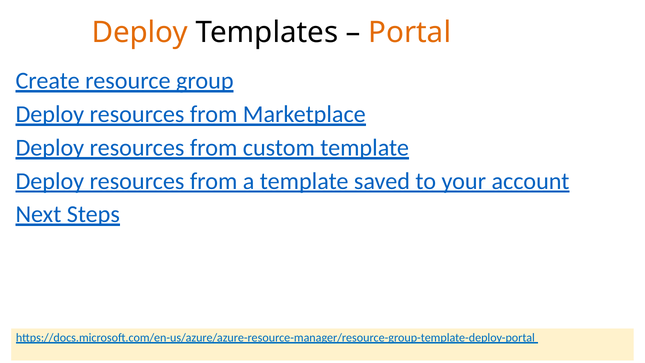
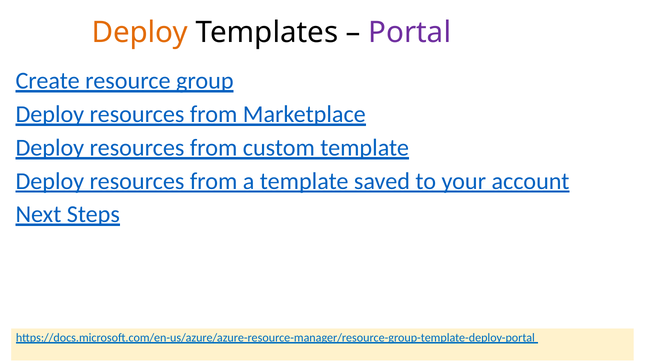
Portal colour: orange -> purple
